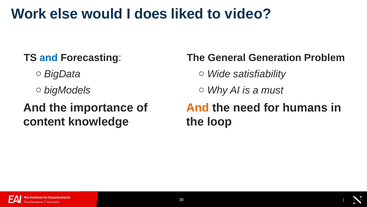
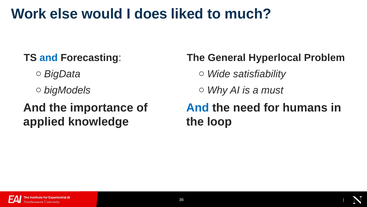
video: video -> much
Generation: Generation -> Hyperlocal
And at (198, 107) colour: orange -> blue
content: content -> applied
